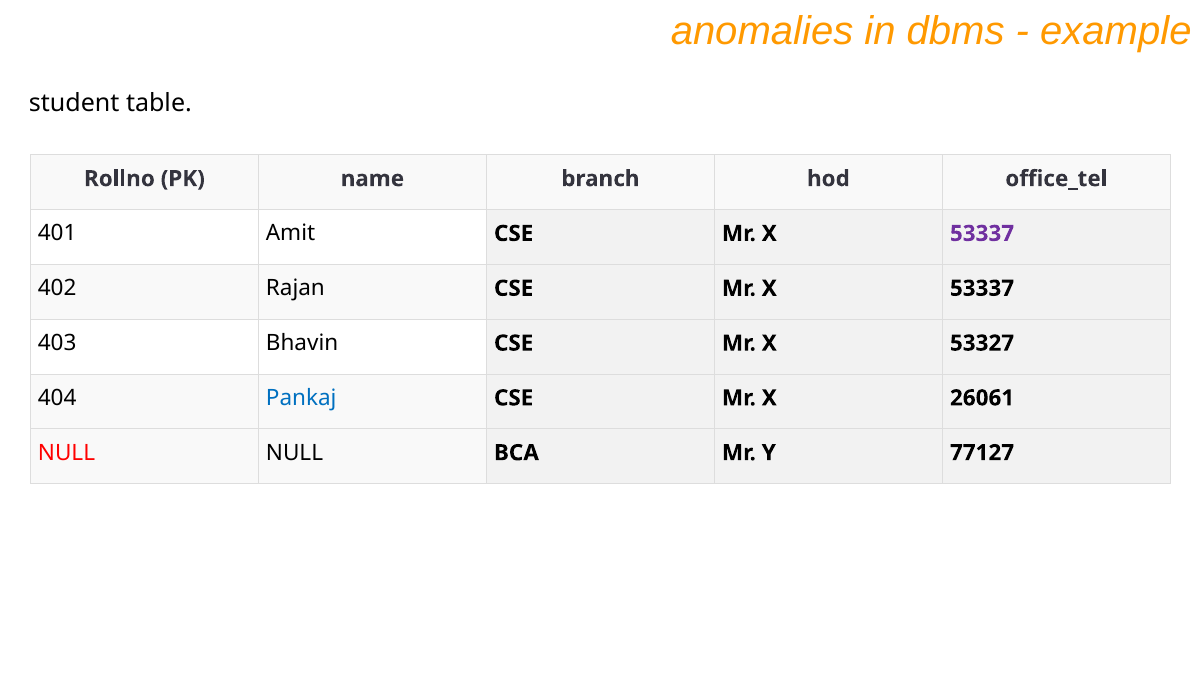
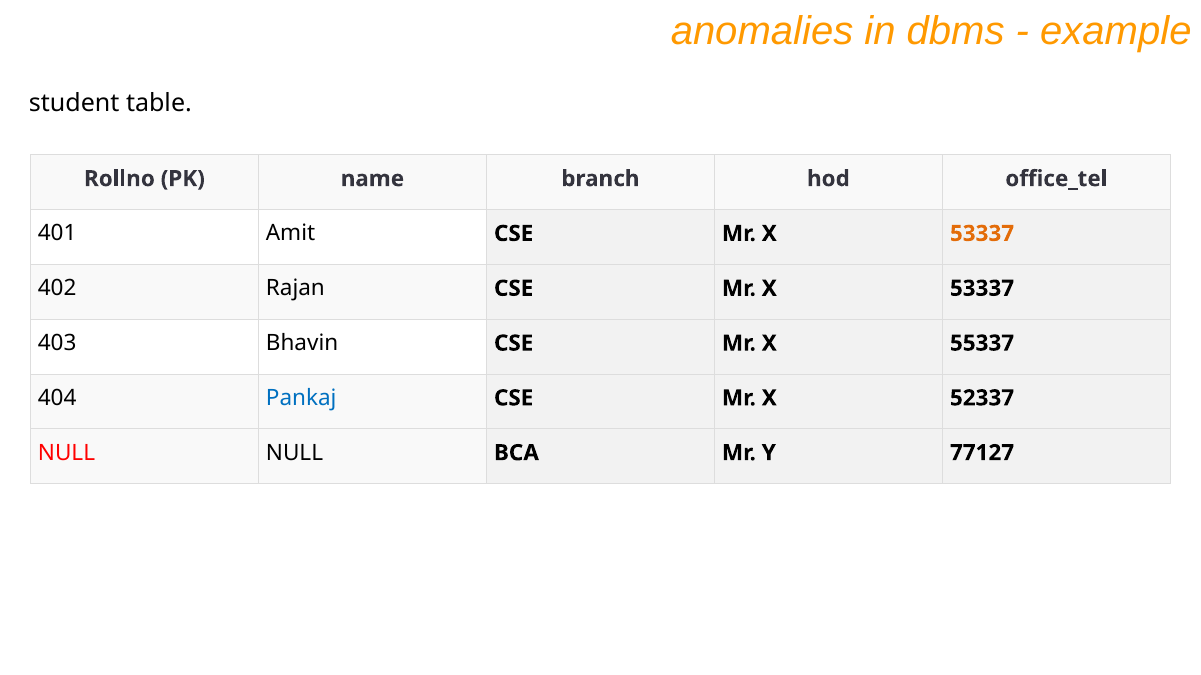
53337 at (982, 234) colour: purple -> orange
53327: 53327 -> 55337
26061: 26061 -> 52337
